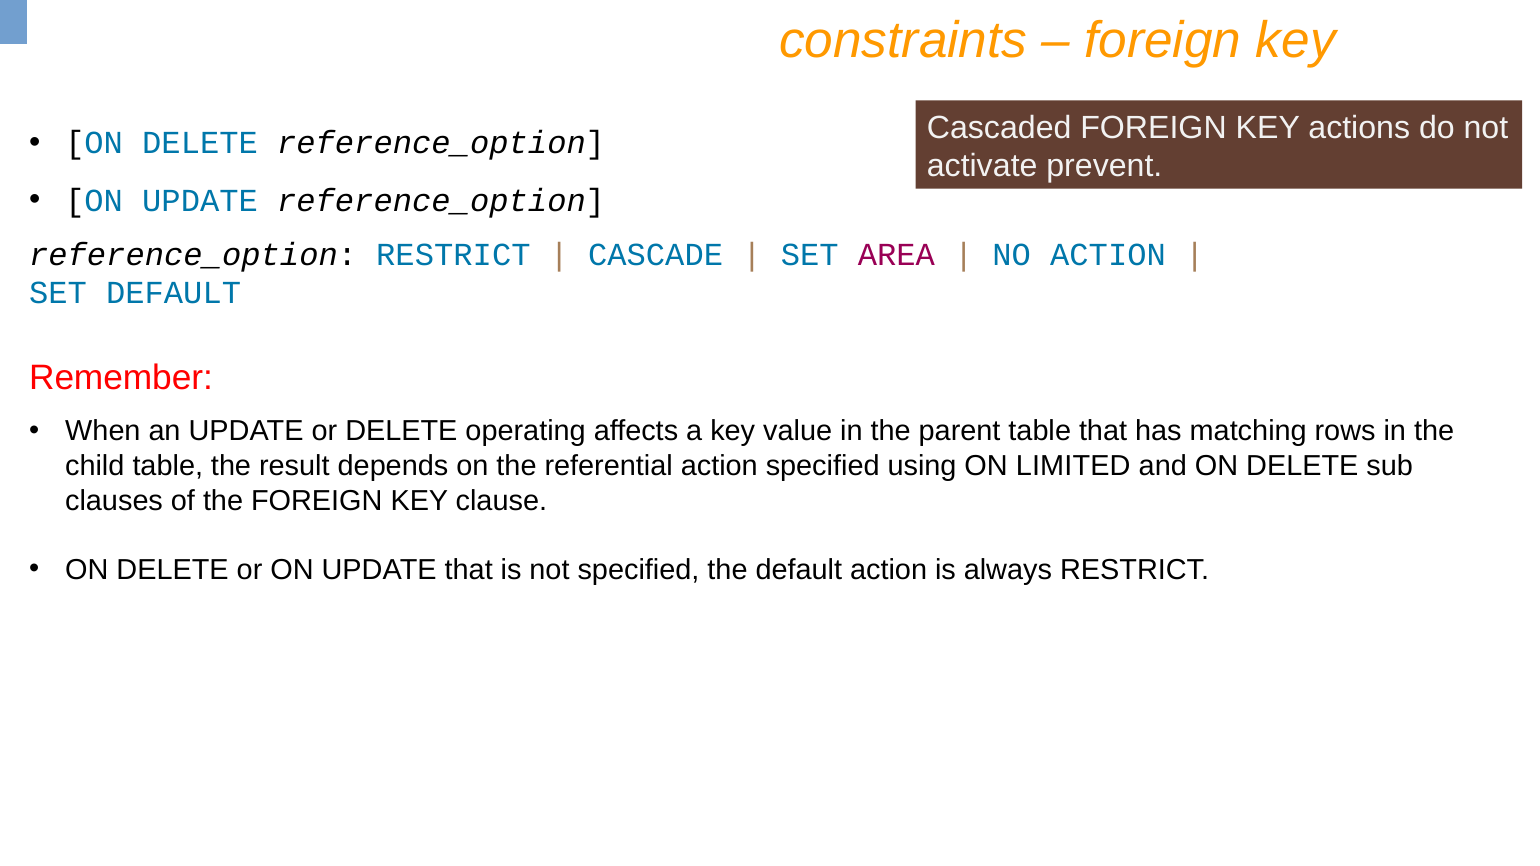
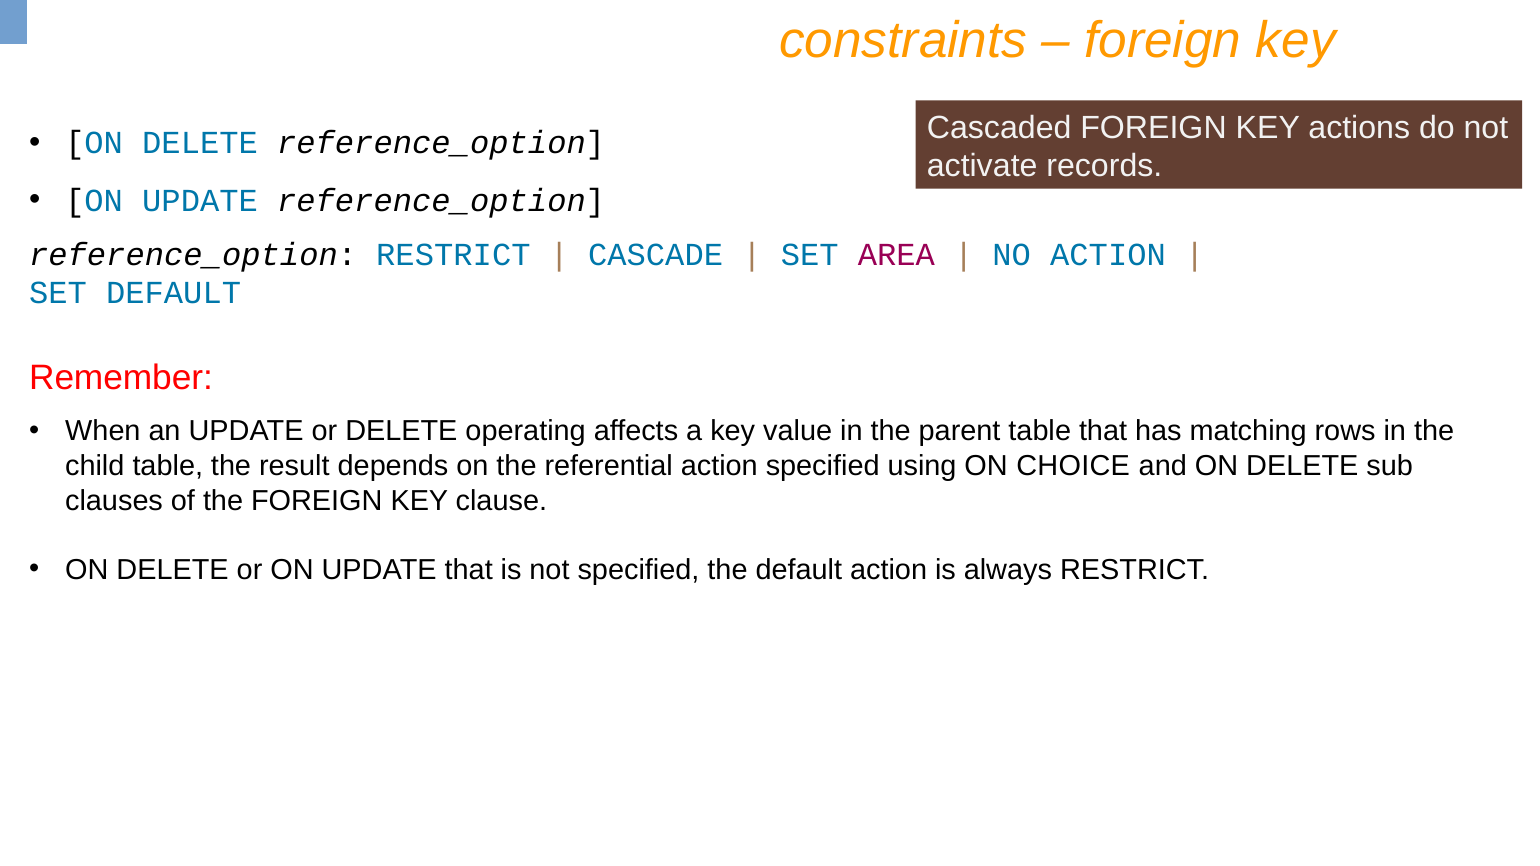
prevent: prevent -> records
LIMITED: LIMITED -> CHOICE
